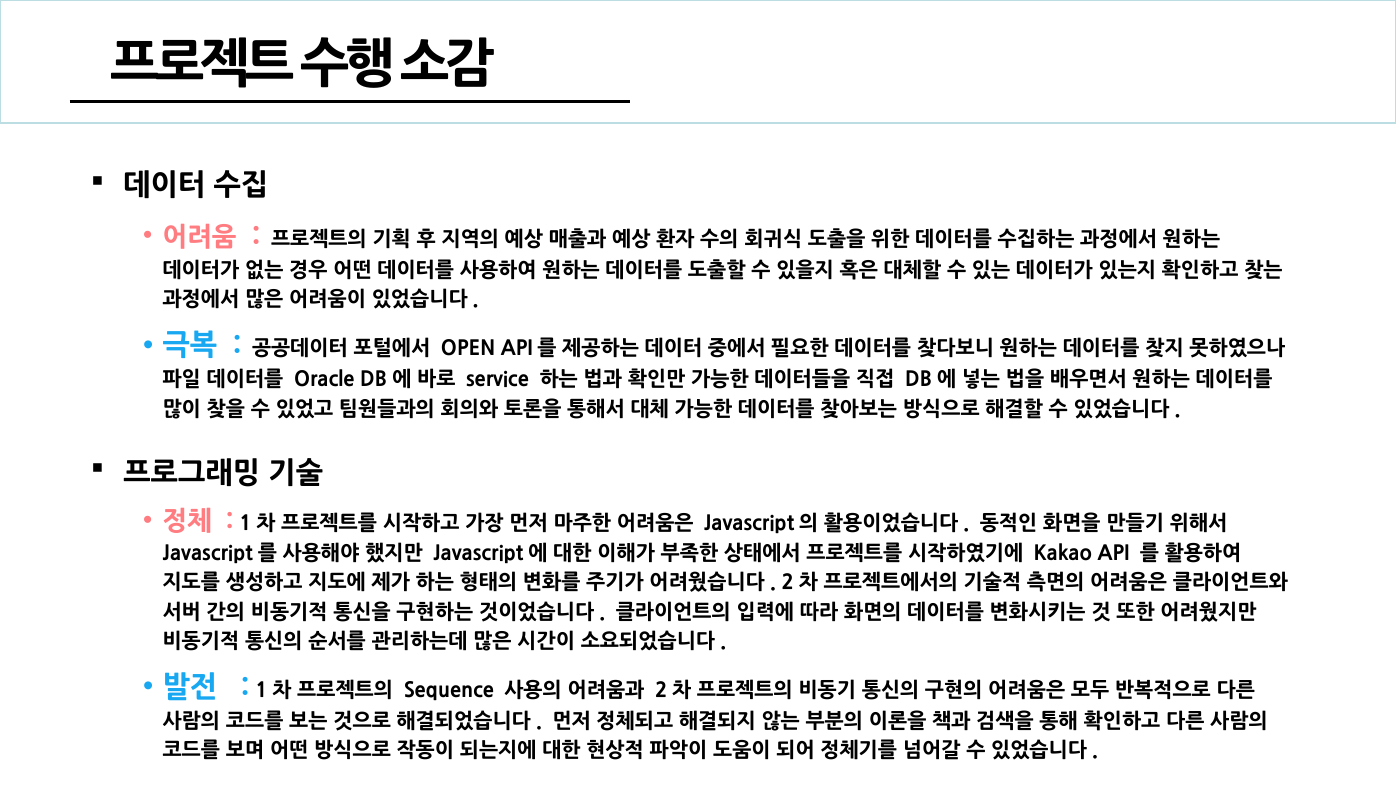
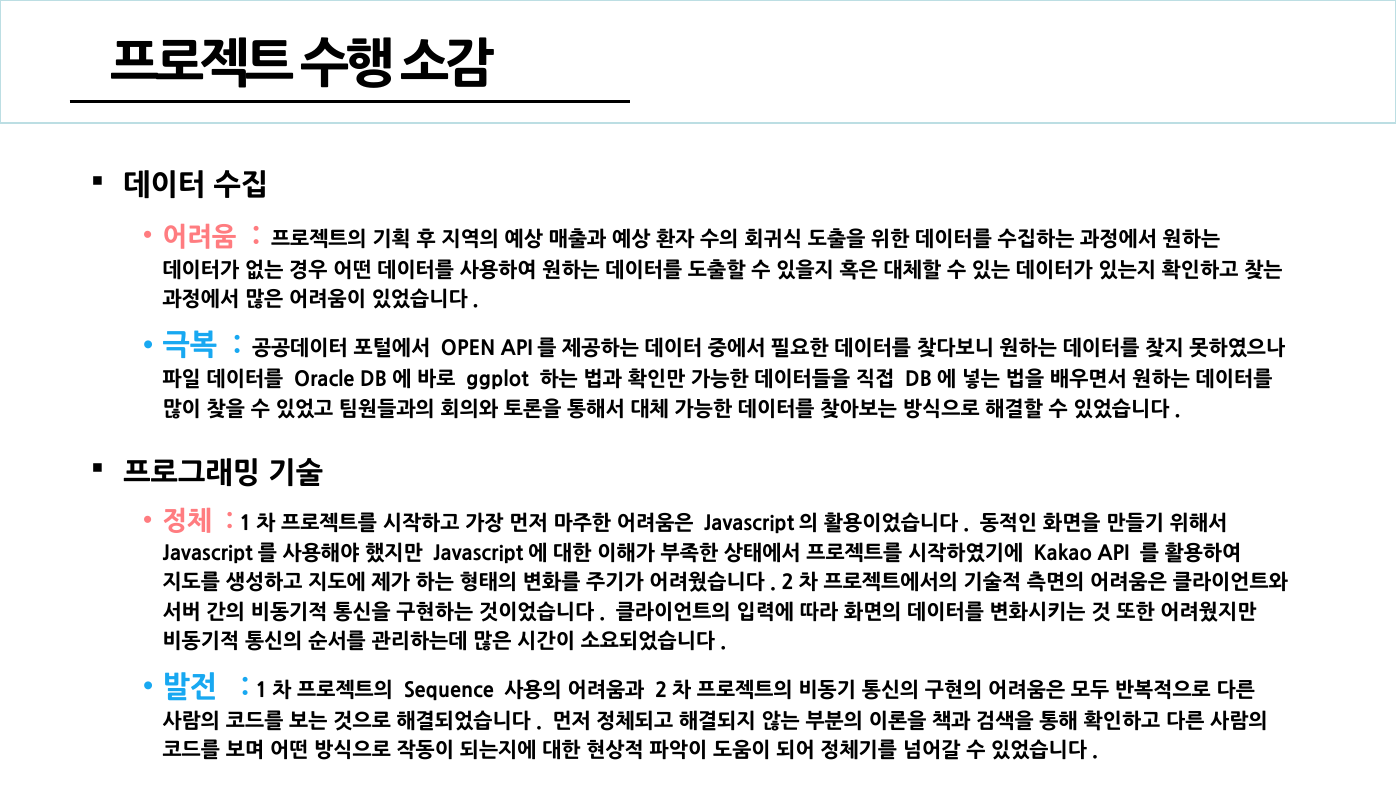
service: service -> ggplot
